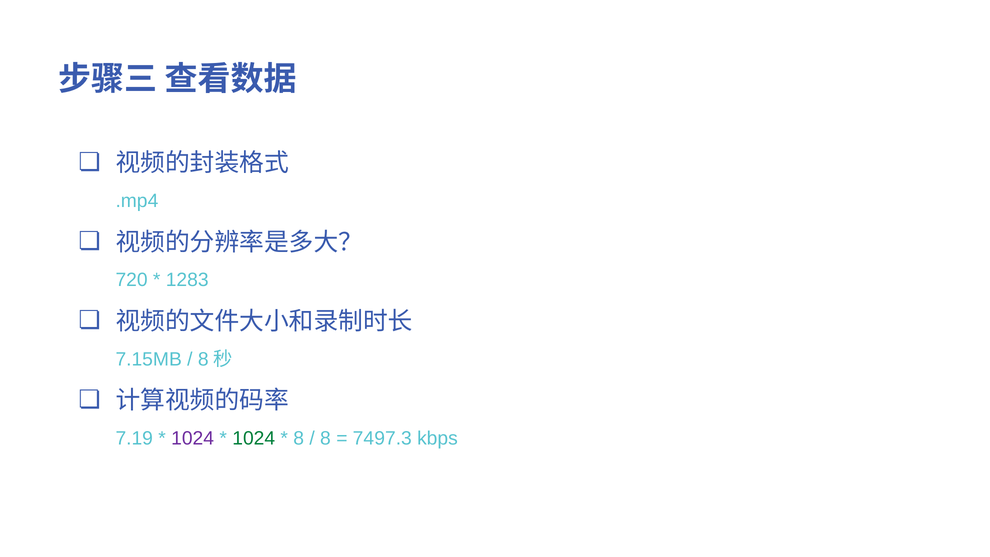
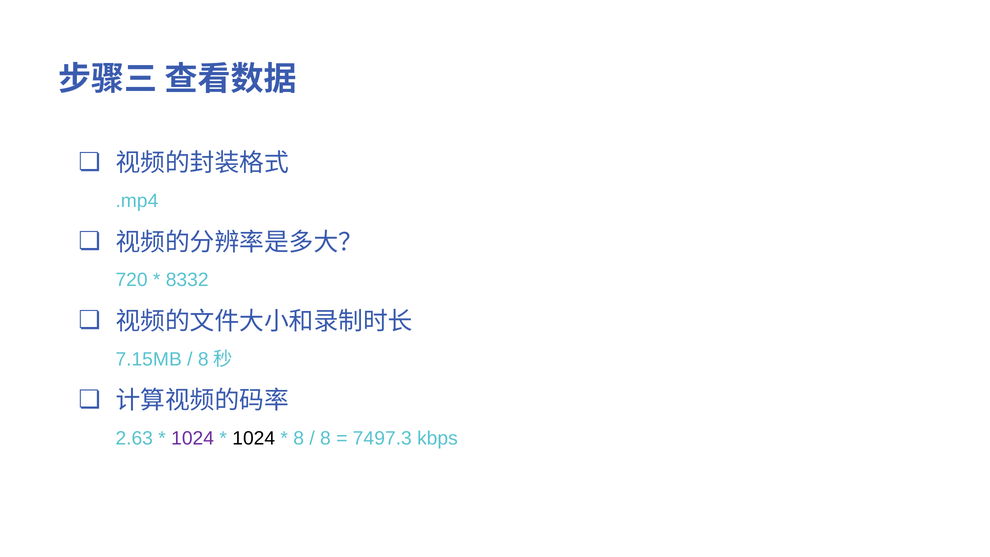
1283: 1283 -> 8332
7.19: 7.19 -> 2.63
1024 at (254, 438) colour: green -> black
